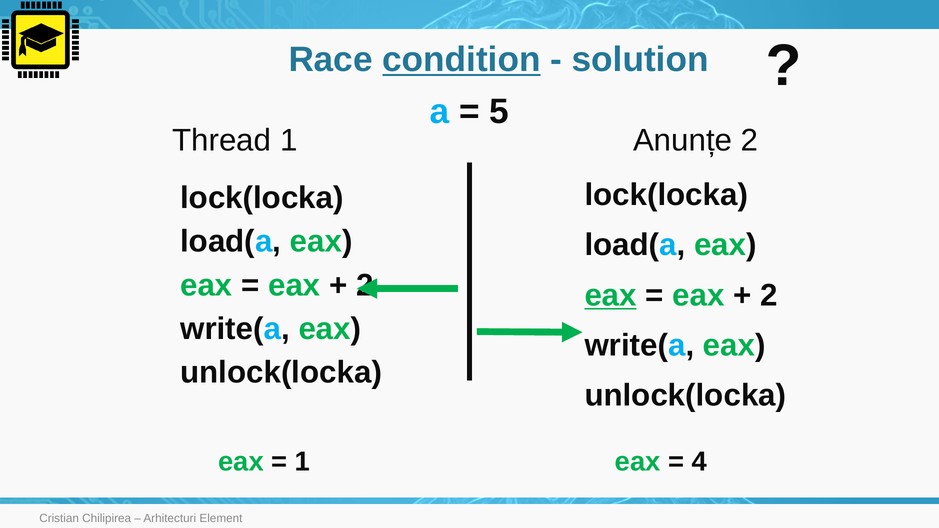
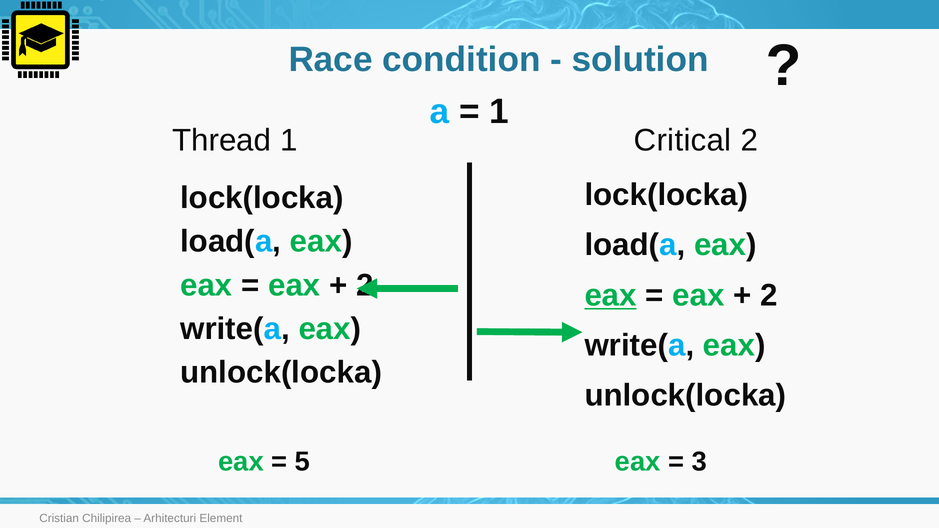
condition underline: present -> none
5 at (499, 112): 5 -> 1
Anunțe: Anunțe -> Critical
1 at (302, 462): 1 -> 5
4: 4 -> 3
